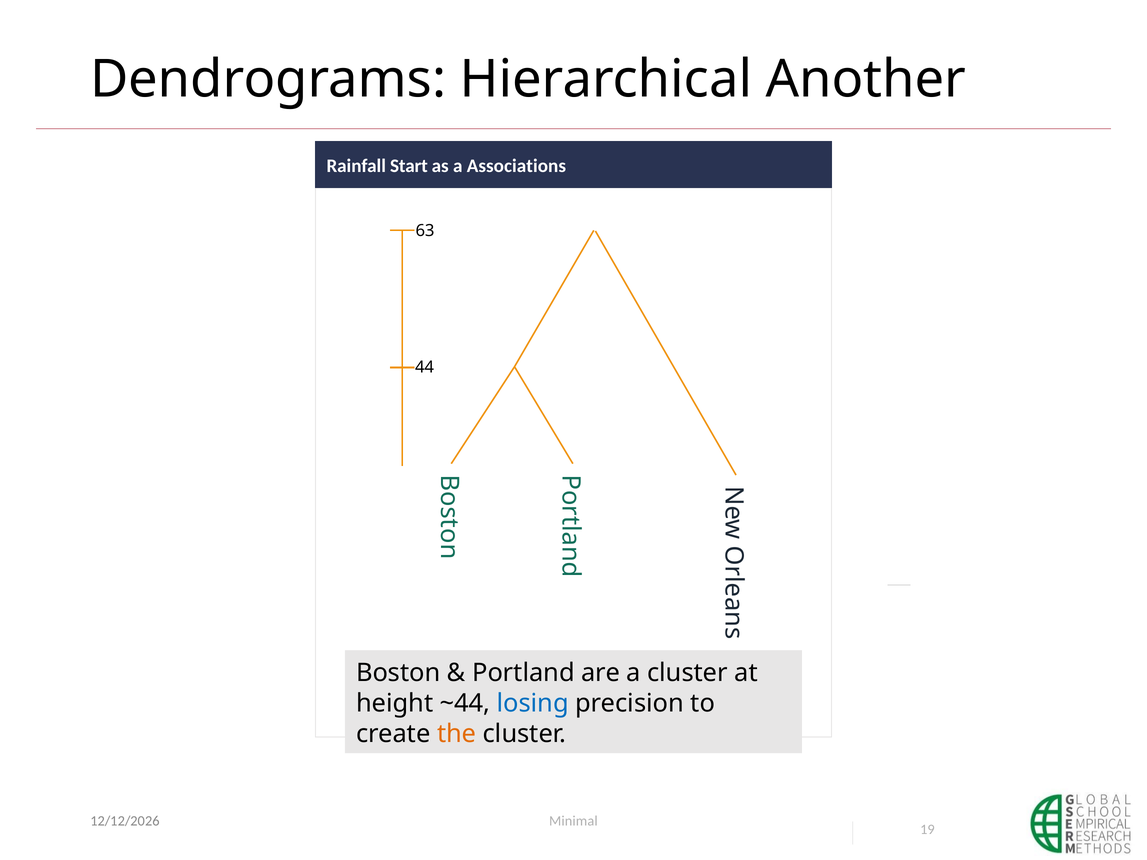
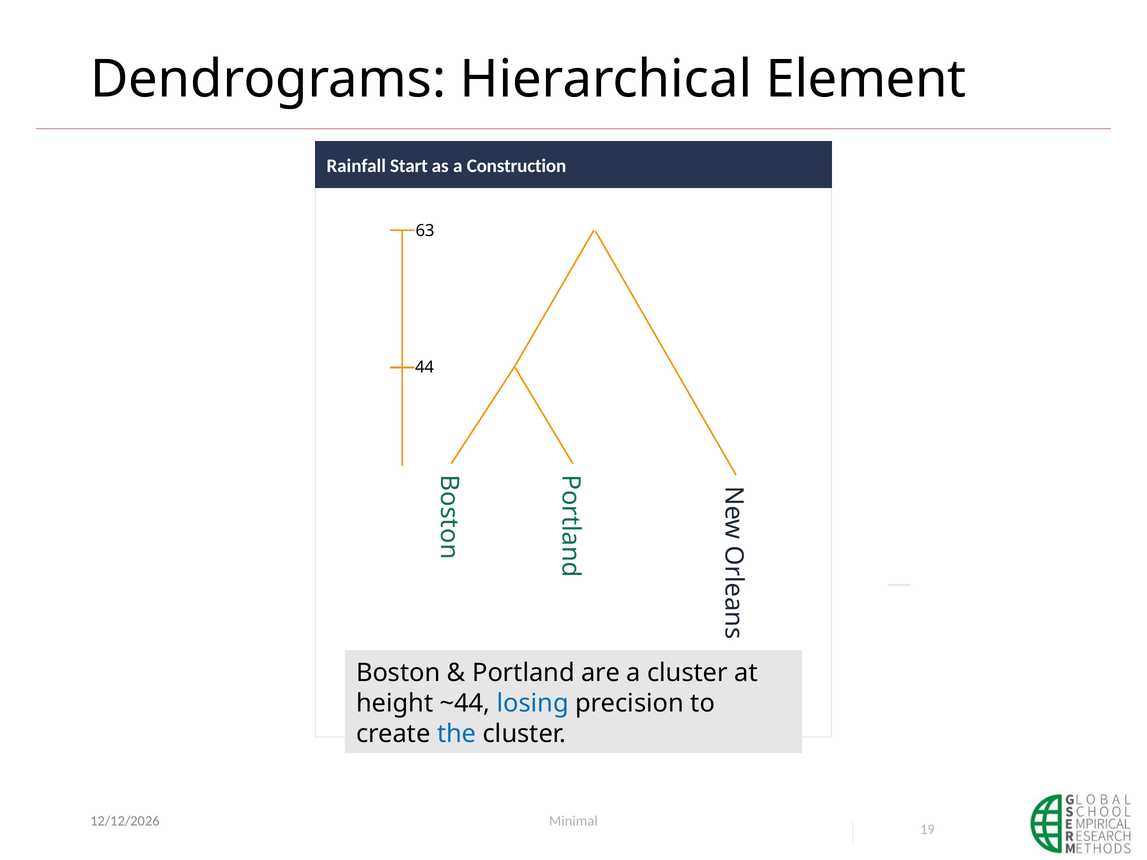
Another: Another -> Element
Associations: Associations -> Construction
the colour: orange -> blue
